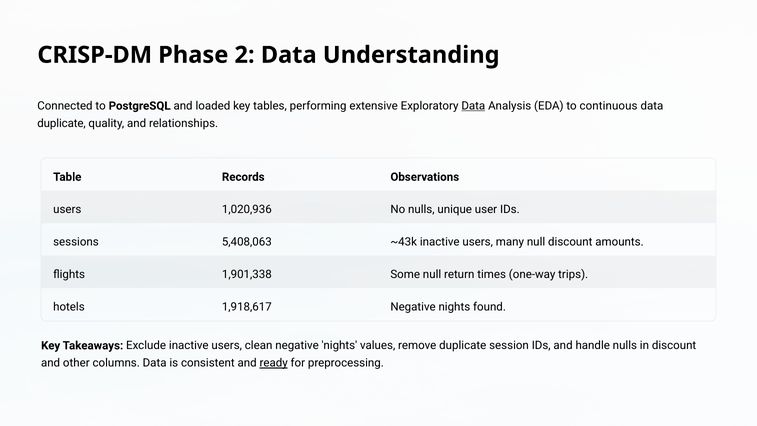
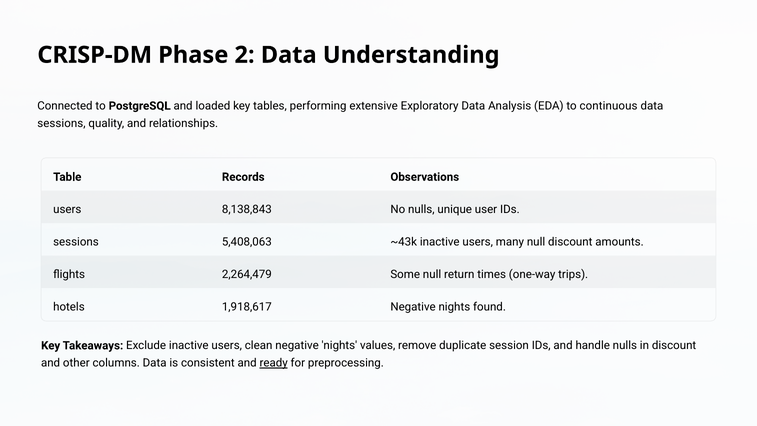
Data at (473, 106) underline: present -> none
duplicate at (62, 123): duplicate -> sessions
1,020,936: 1,020,936 -> 8,138,843
1,901,338: 1,901,338 -> 2,264,479
